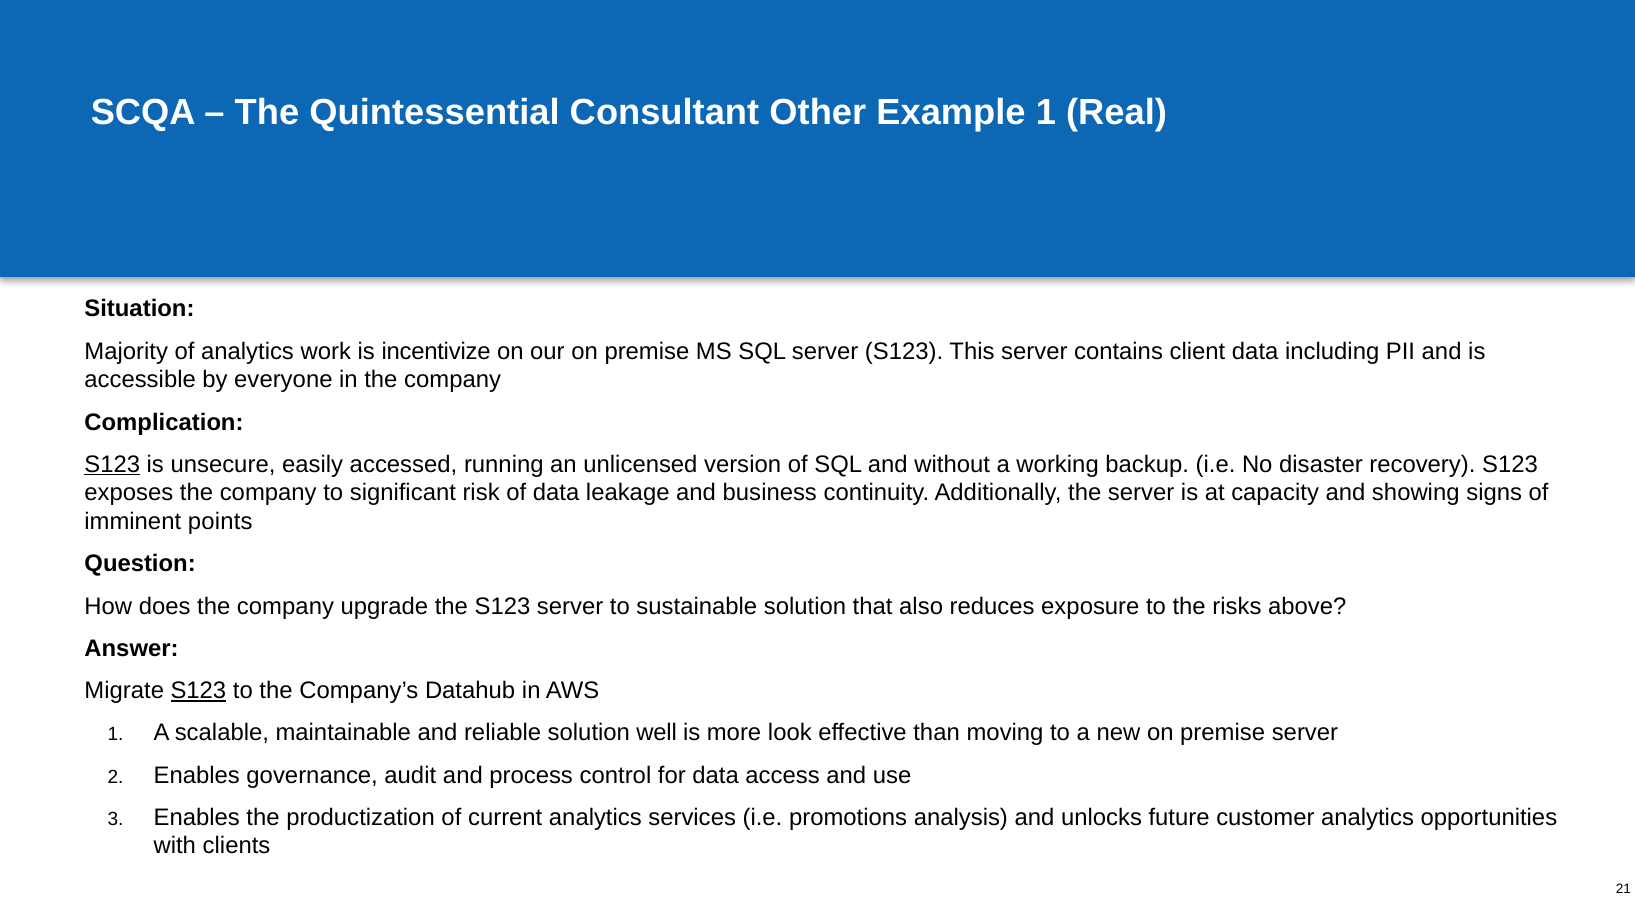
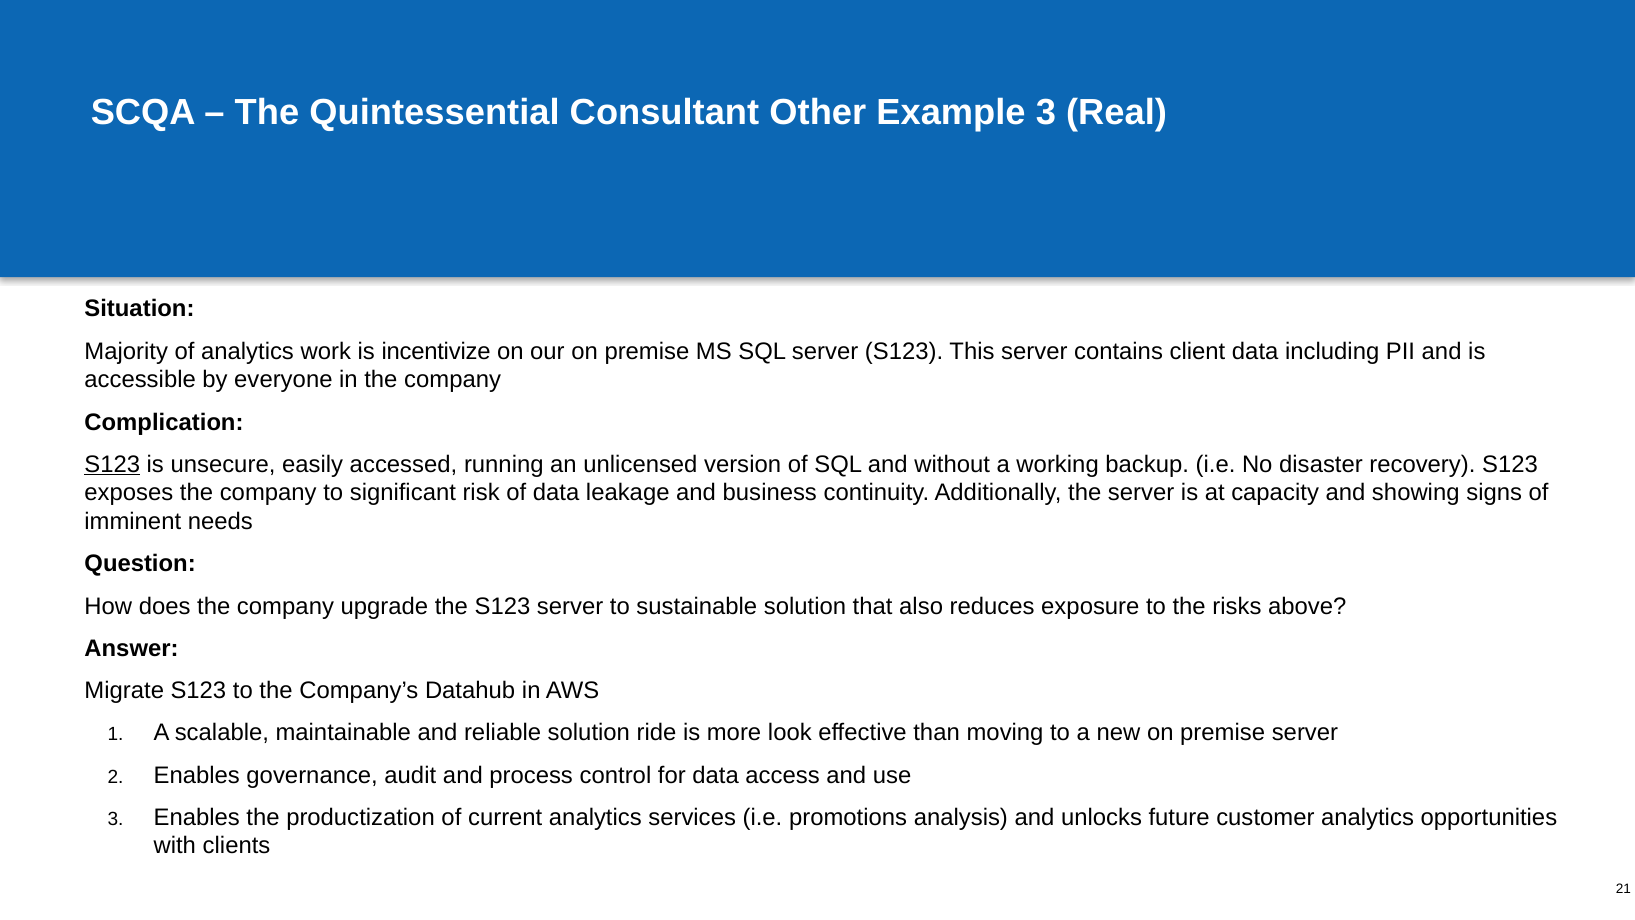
Example 1: 1 -> 3
points: points -> needs
S123 at (198, 690) underline: present -> none
well: well -> ride
